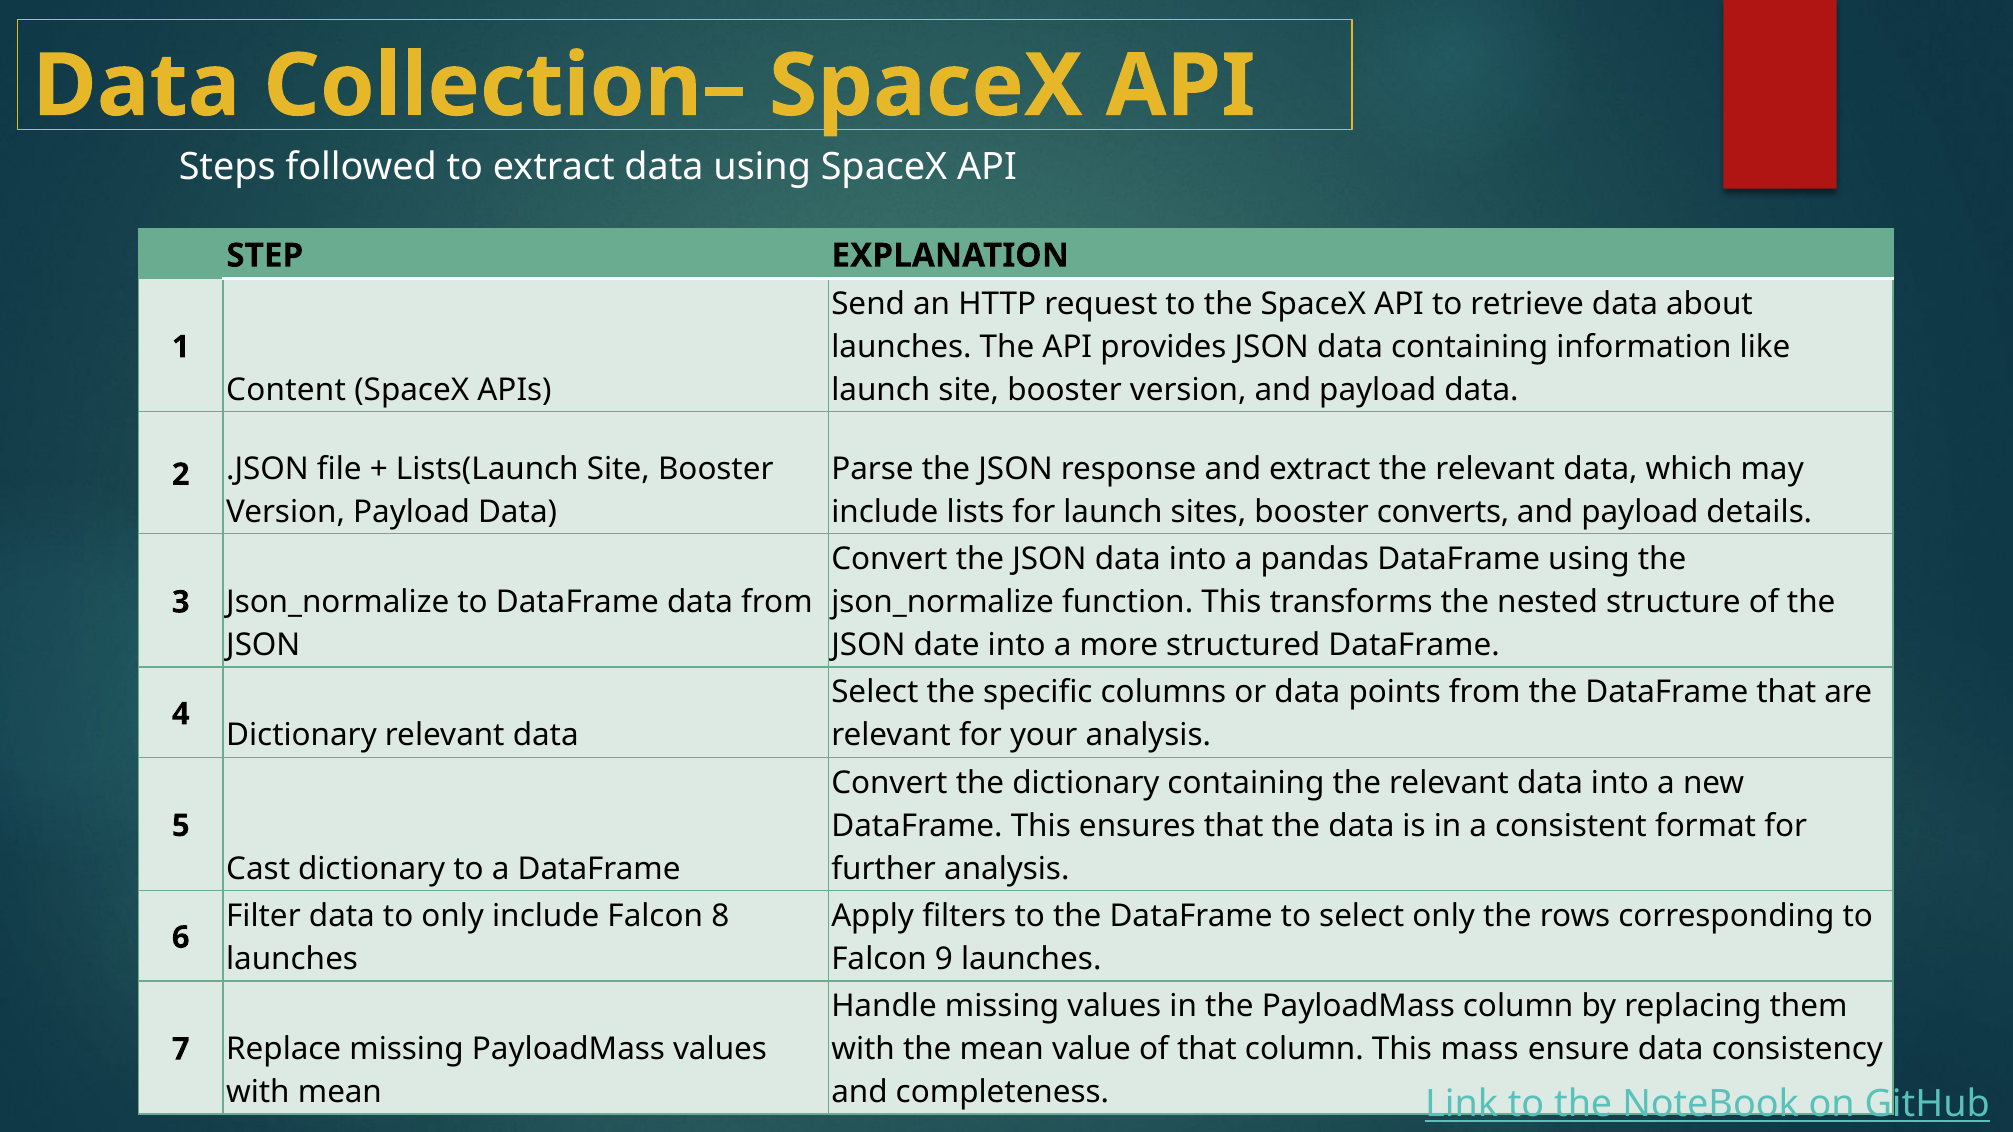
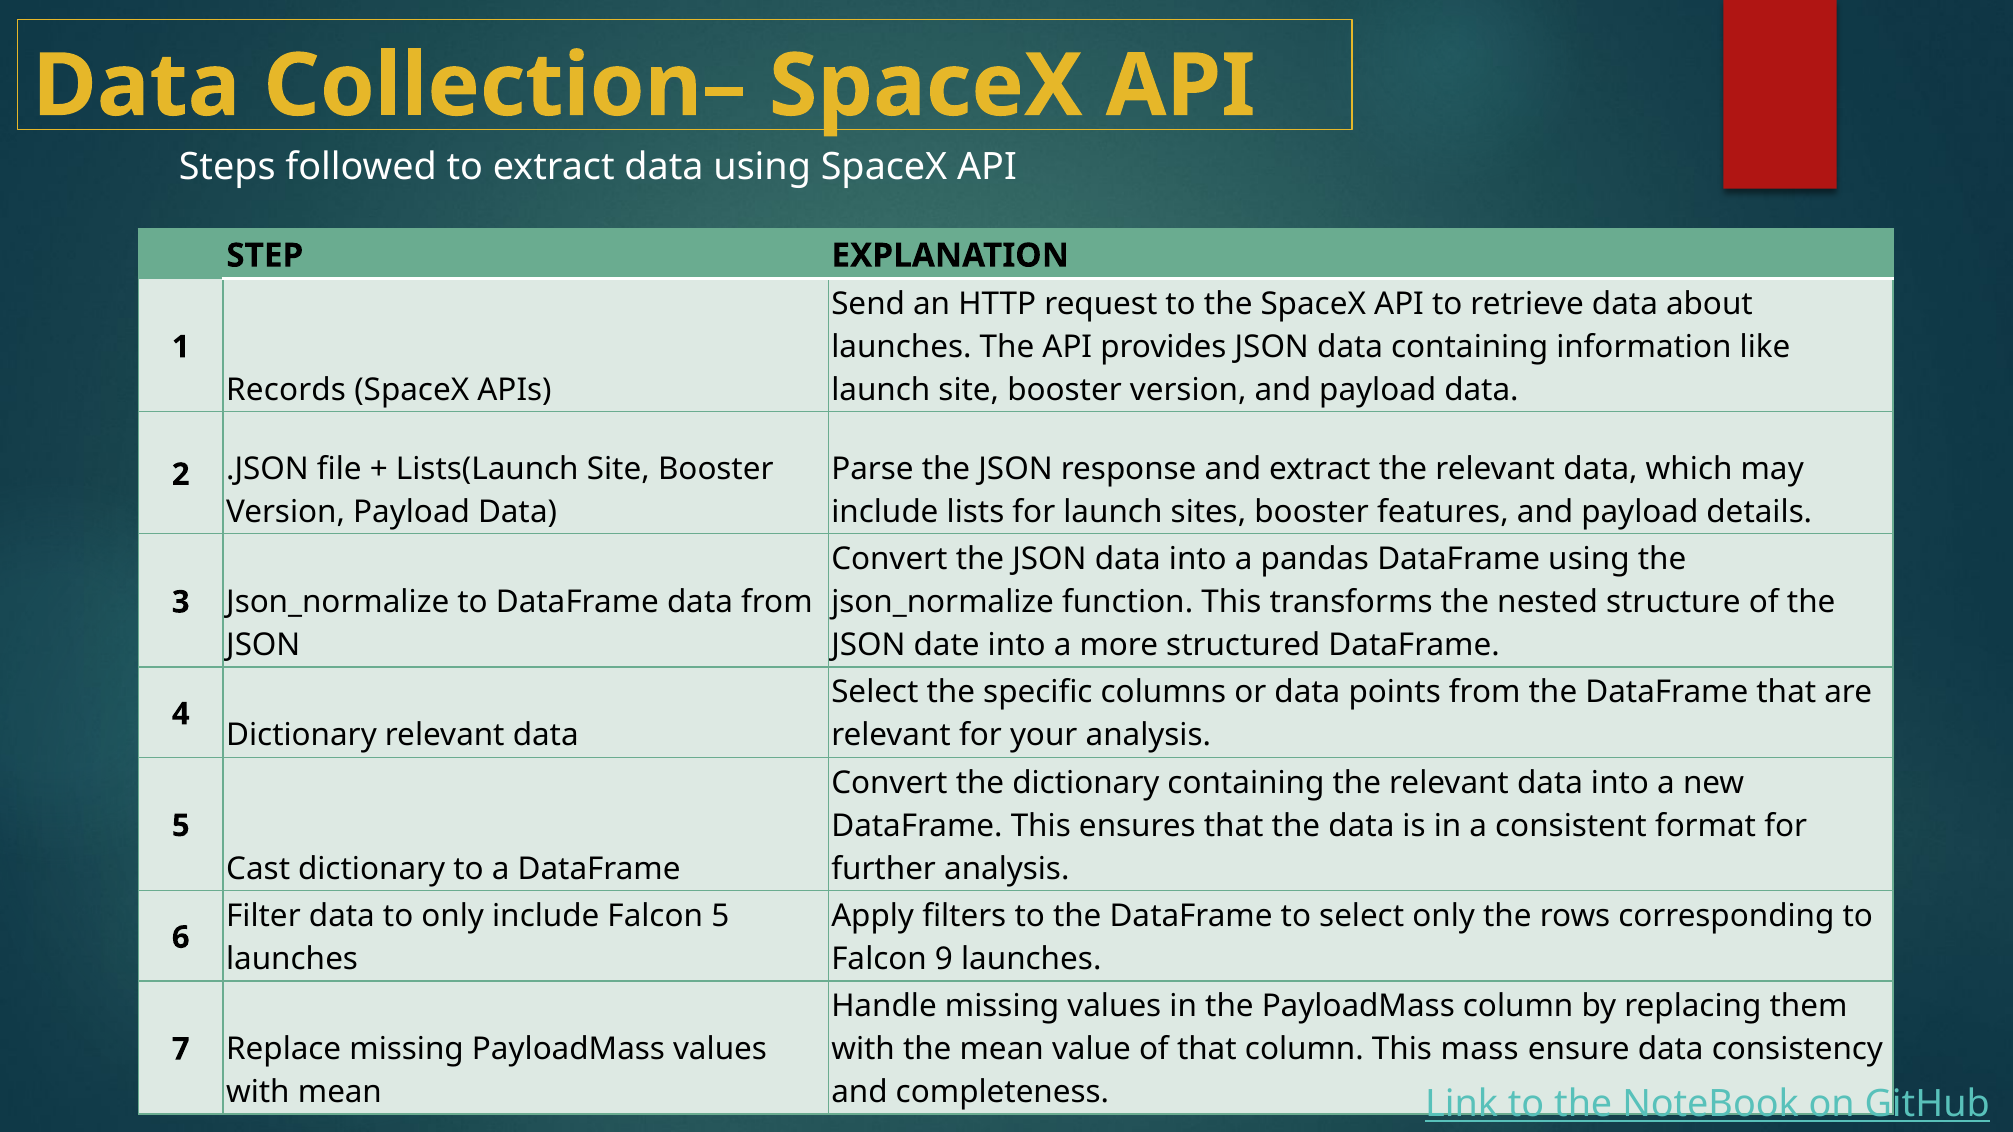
Content: Content -> Records
converts: converts -> features
Falcon 8: 8 -> 5
